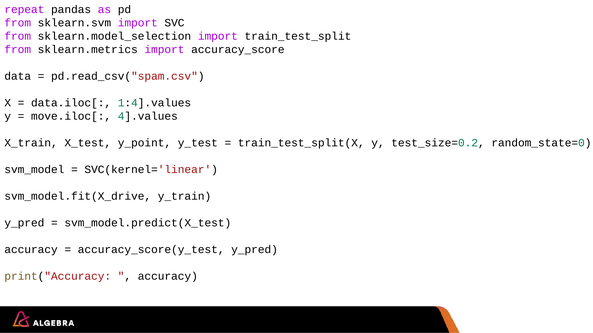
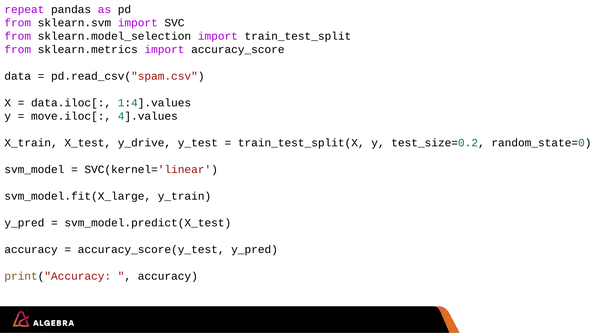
y_point: y_point -> y_drive
svm_model.fit(X_drive: svm_model.fit(X_drive -> svm_model.fit(X_large
